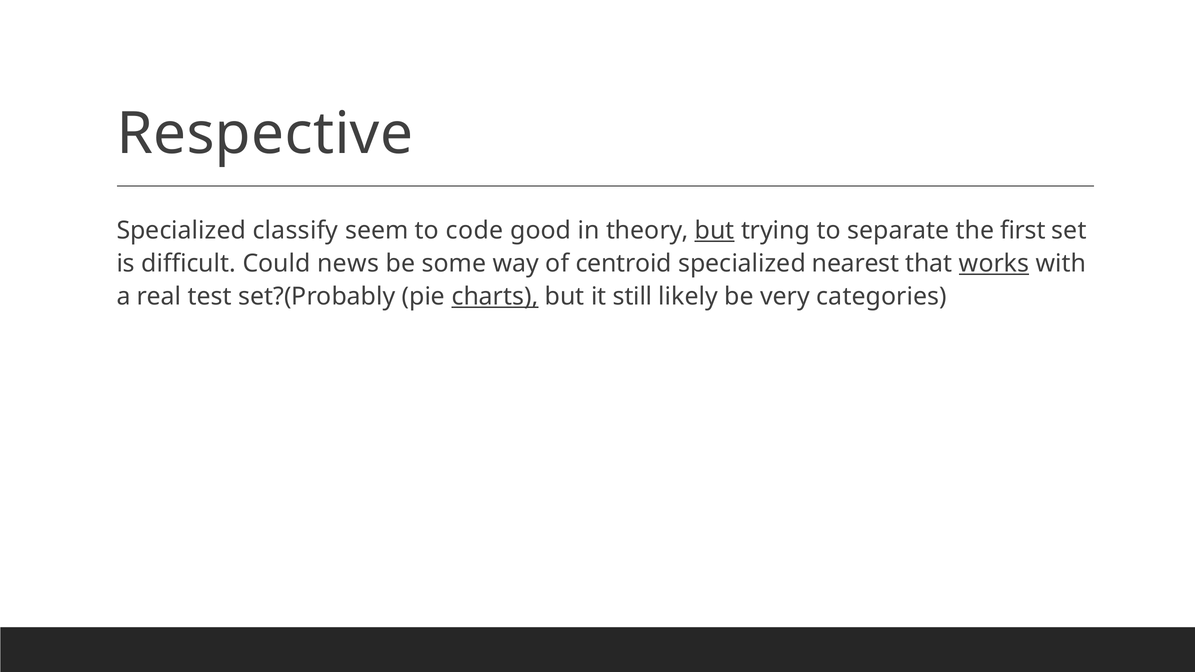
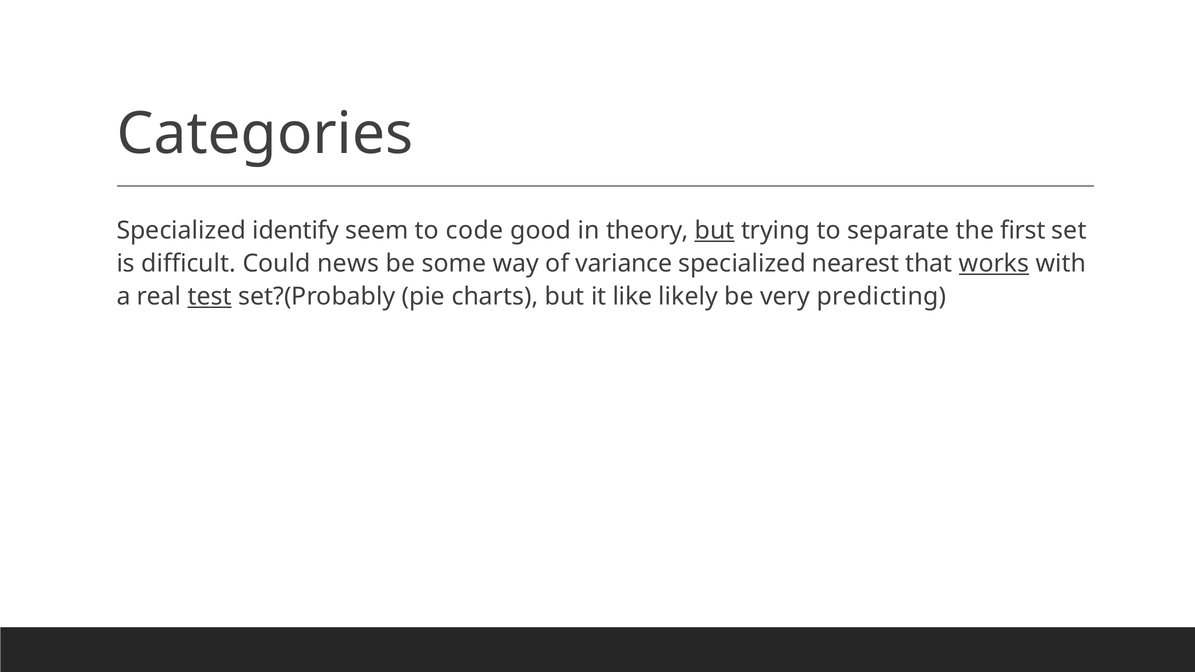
Respective: Respective -> Categories
classify: classify -> identify
centroid: centroid -> variance
test underline: none -> present
charts underline: present -> none
still: still -> like
categories: categories -> predicting
